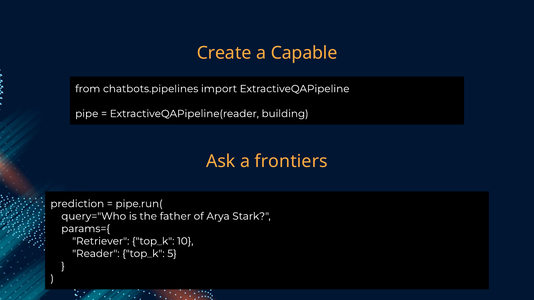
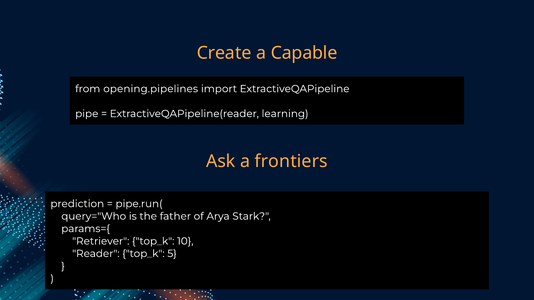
chatbots.pipelines: chatbots.pipelines -> opening.pipelines
building: building -> learning
